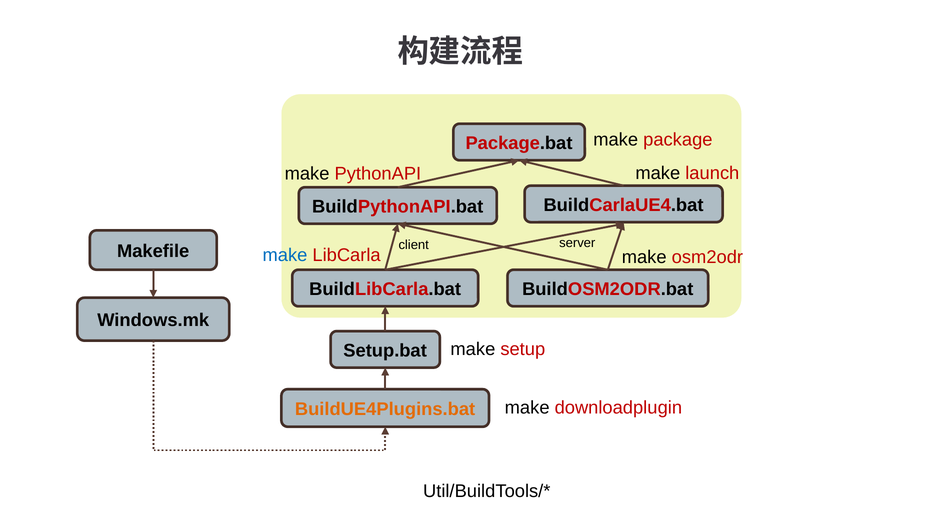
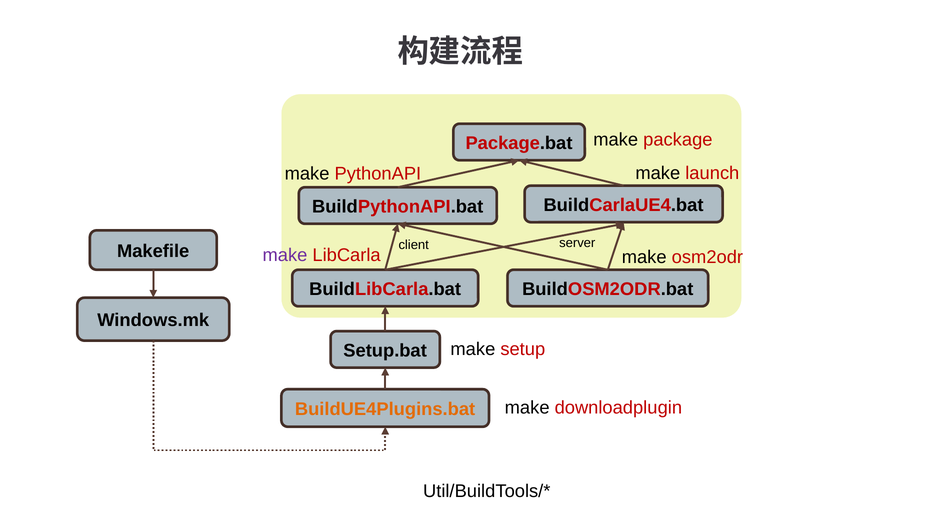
make at (285, 255) colour: blue -> purple
